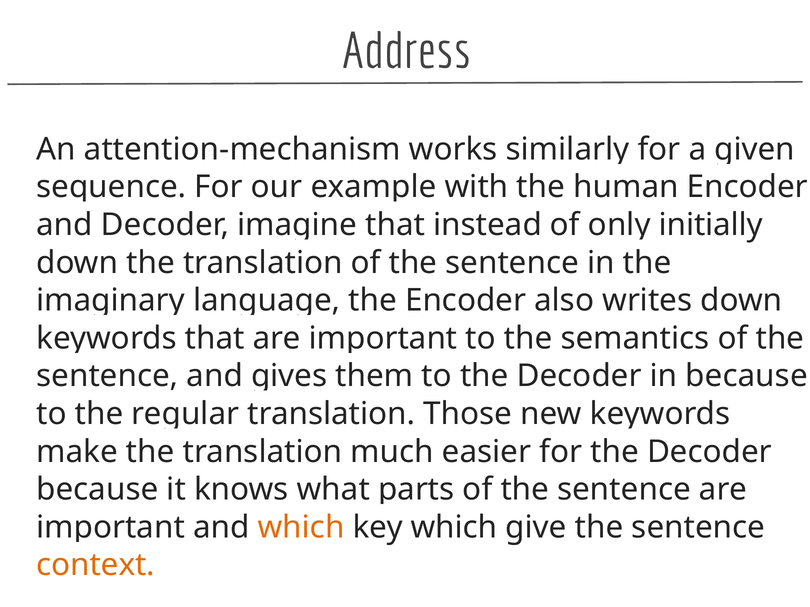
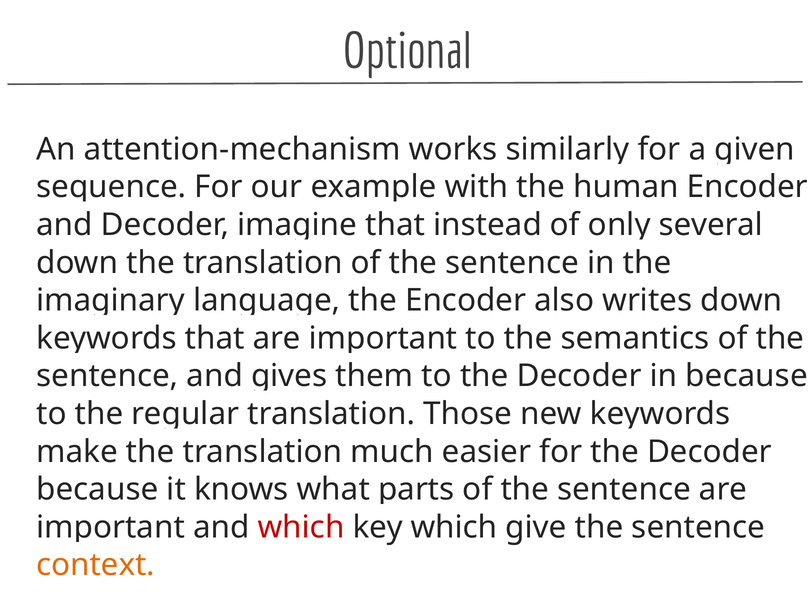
Address: Address -> Optional
initially: initially -> several
which at (301, 528) colour: orange -> red
